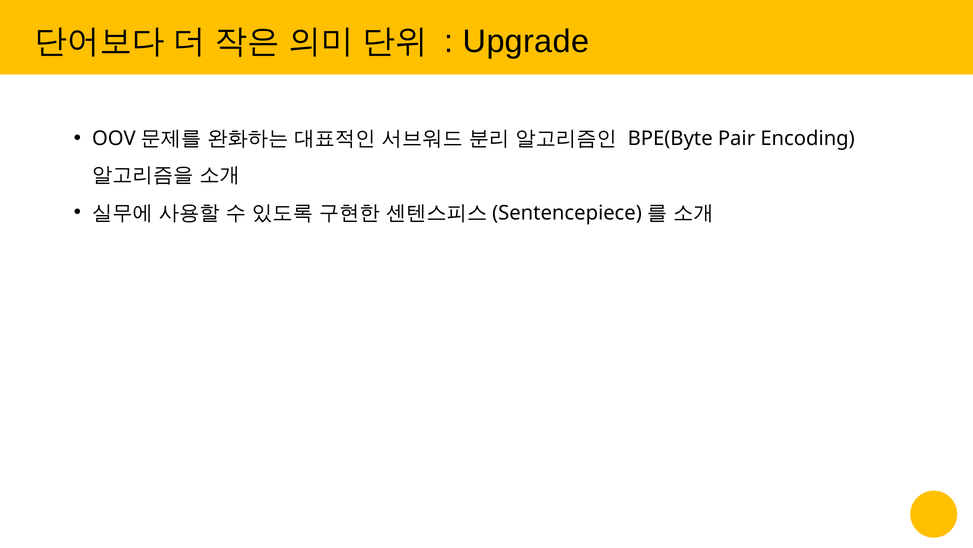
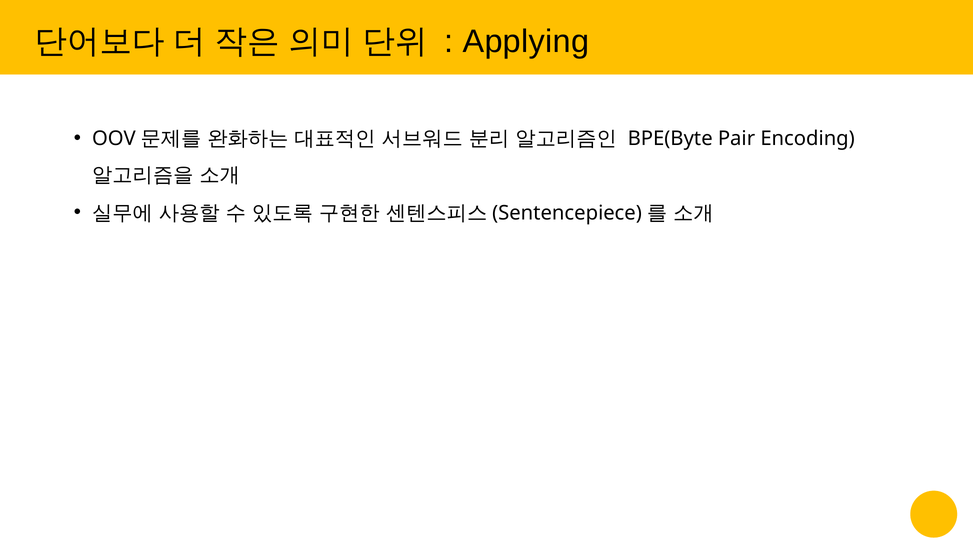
Upgrade: Upgrade -> Applying
